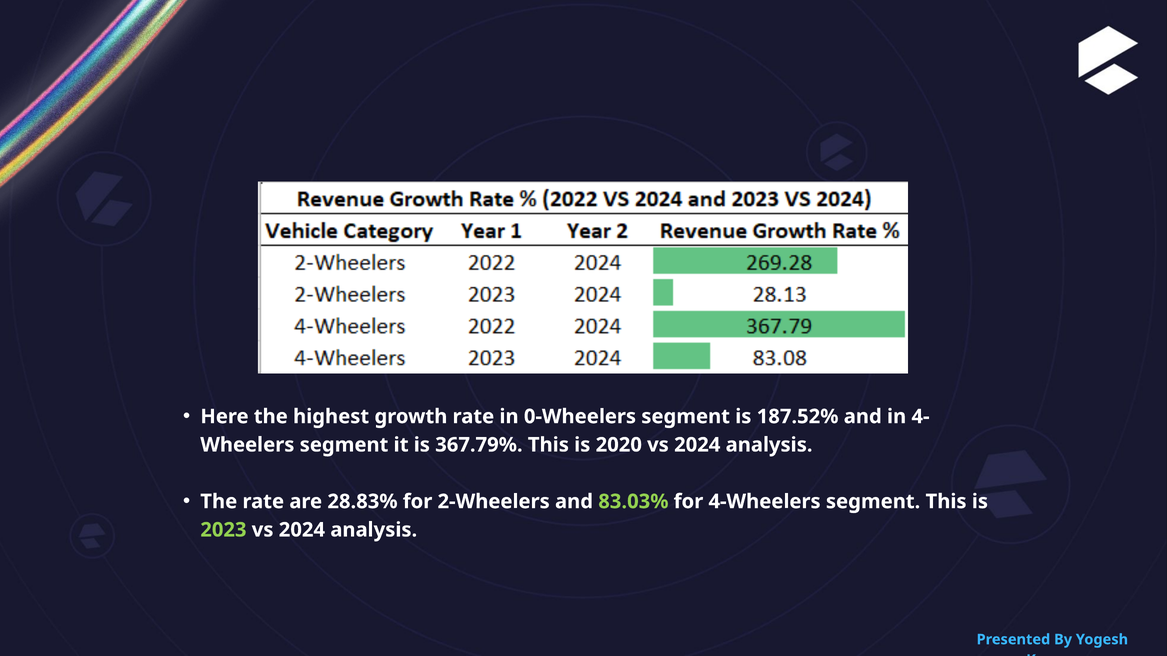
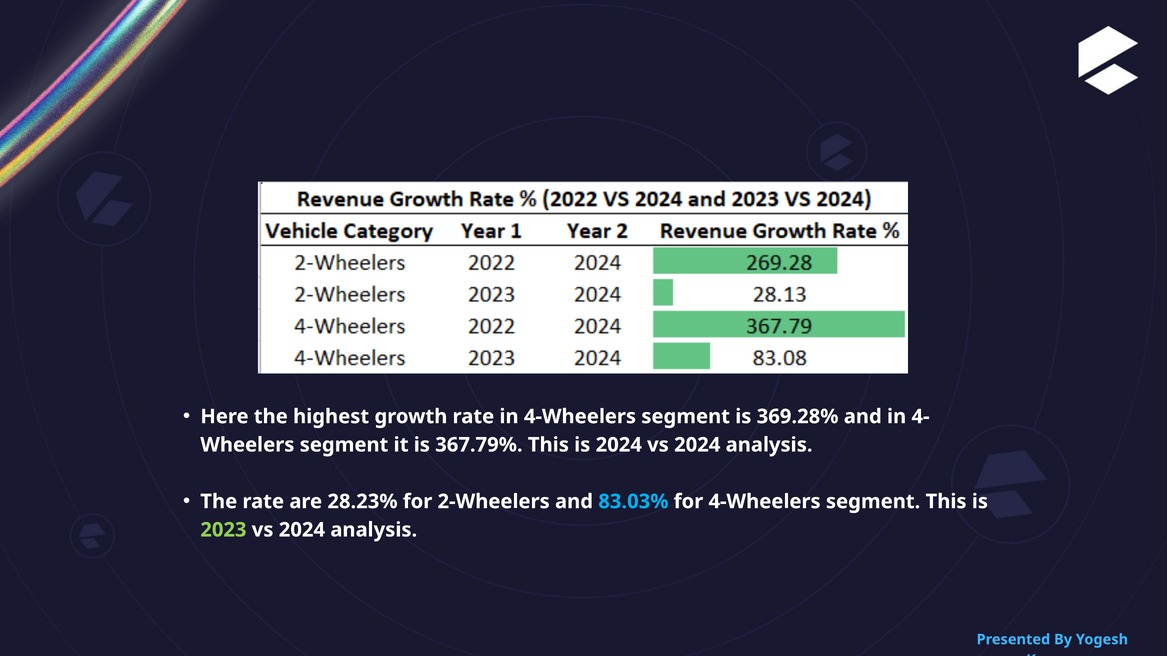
in 0-Wheelers: 0-Wheelers -> 4-Wheelers
187.52%: 187.52% -> 369.28%
is 2020: 2020 -> 2024
28.83%: 28.83% -> 28.23%
83.03% colour: light green -> light blue
